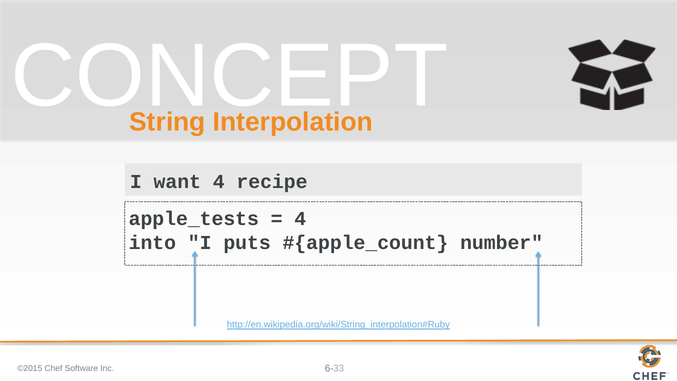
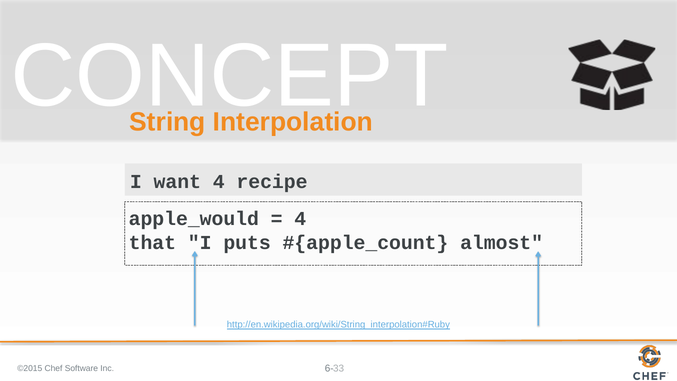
apple_tests: apple_tests -> apple_would
into: into -> that
number: number -> almost
